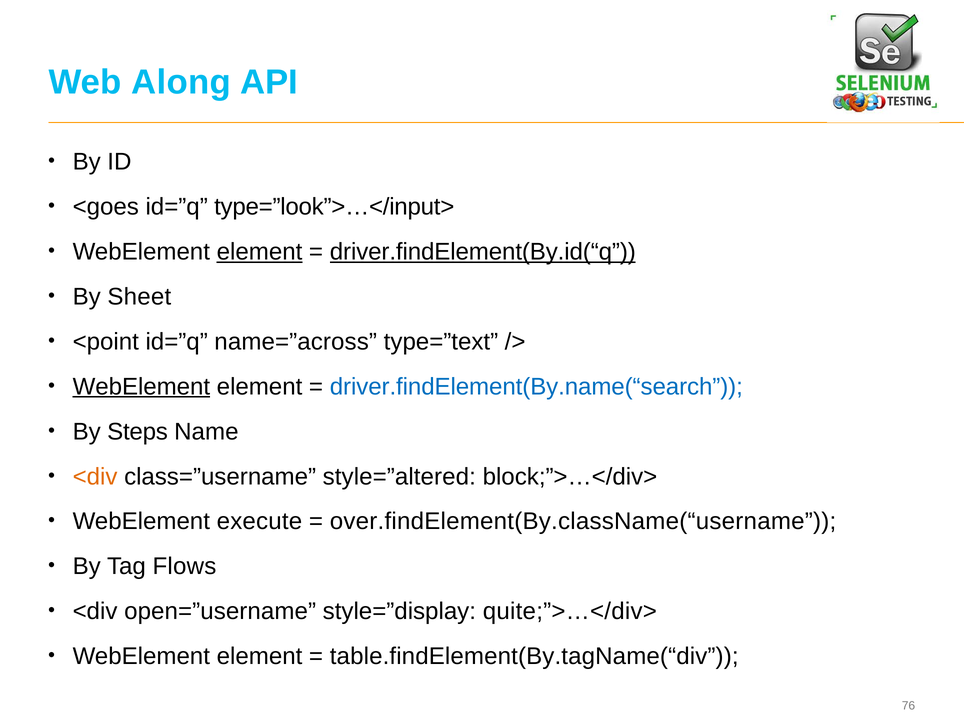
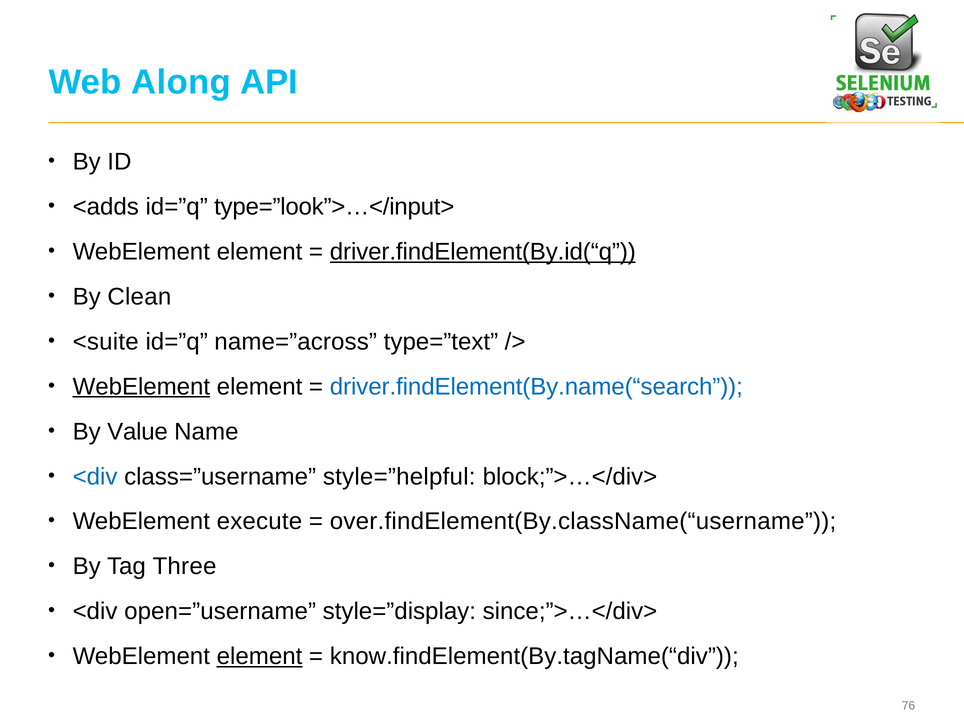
<goes: <goes -> <adds
element at (260, 252) underline: present -> none
Sheet: Sheet -> Clean
<point: <point -> <suite
Steps: Steps -> Value
<div at (95, 477) colour: orange -> blue
style=”altered: style=”altered -> style=”helpful
Flows: Flows -> Three
quite;”>…</div>: quite;”>…</div> -> since;”>…</div>
element at (260, 656) underline: none -> present
table.findElement(By.tagName(“div: table.findElement(By.tagName(“div -> know.findElement(By.tagName(“div
